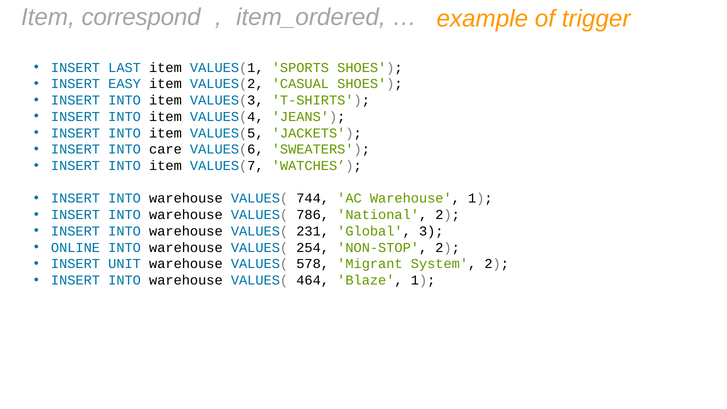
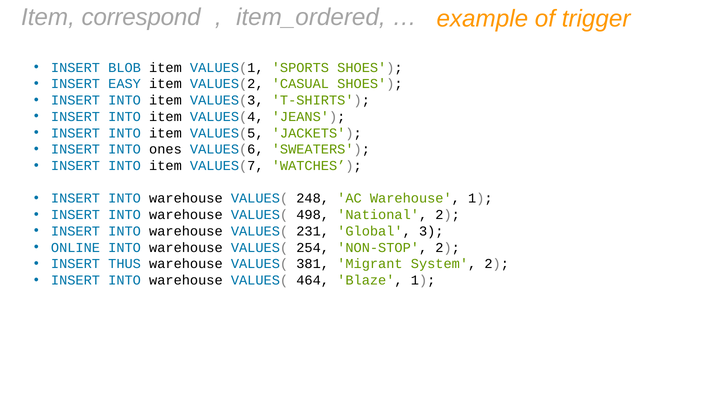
LAST: LAST -> BLOB
care: care -> ones
744: 744 -> 248
786: 786 -> 498
UNIT: UNIT -> THUS
578: 578 -> 381
